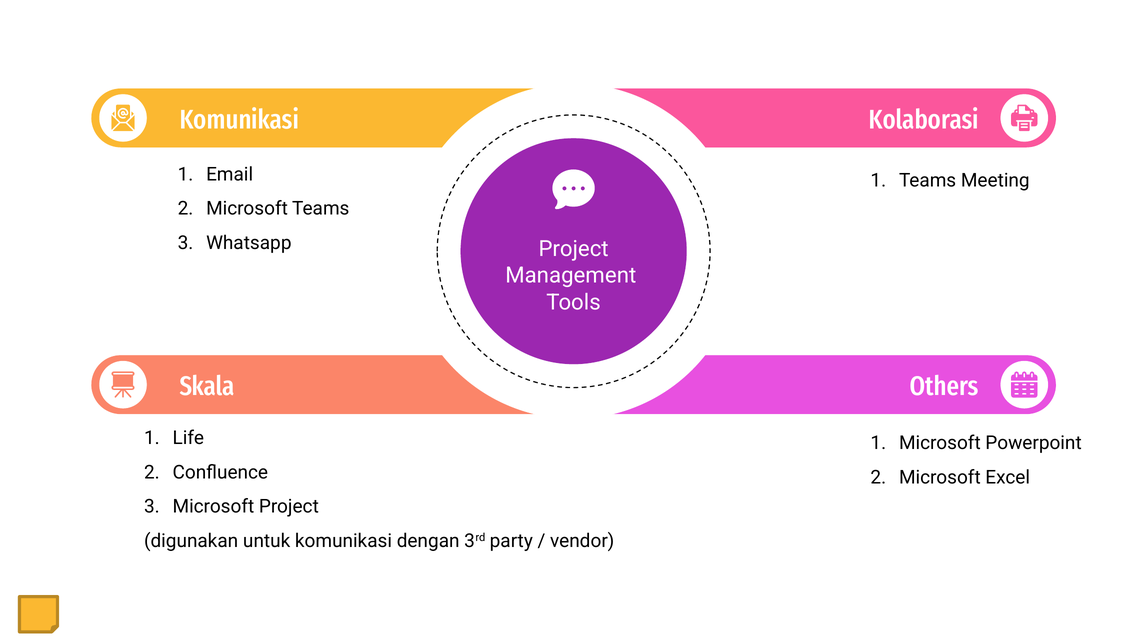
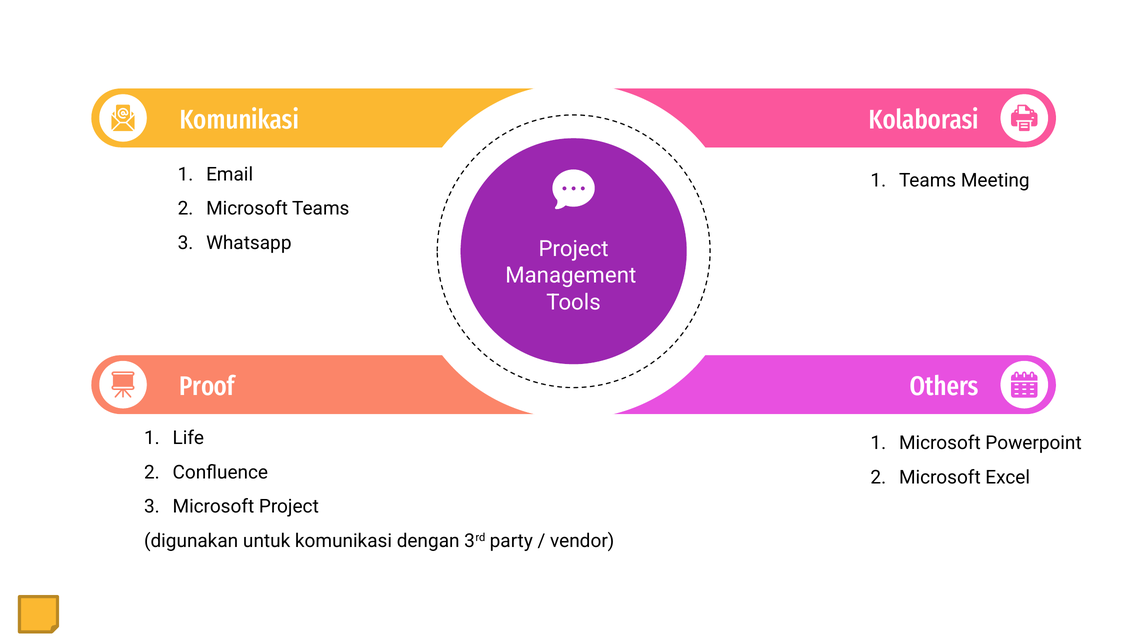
Skala: Skala -> Proof
